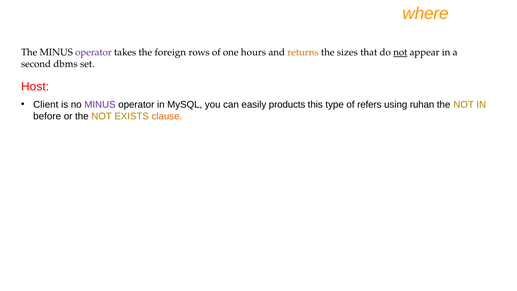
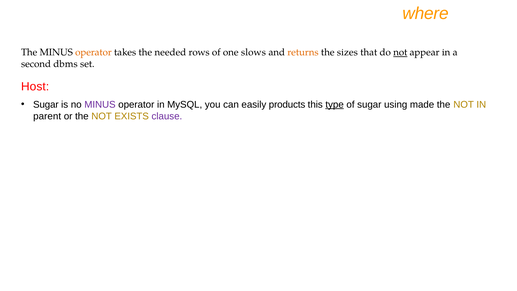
operator at (93, 52) colour: purple -> orange
foreign: foreign -> needed
hours: hours -> slows
Client at (46, 104): Client -> Sugar
type underline: none -> present
of refers: refers -> sugar
ruhan: ruhan -> made
before: before -> parent
clause colour: orange -> purple
